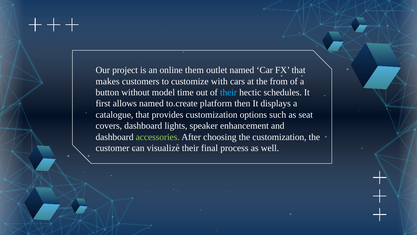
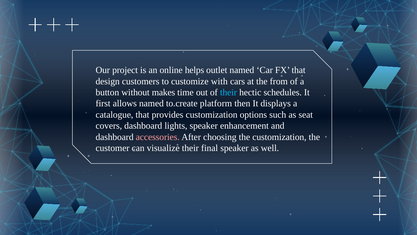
them: them -> helps
makes: makes -> design
model: model -> makes
accessories colour: light green -> pink
final process: process -> speaker
